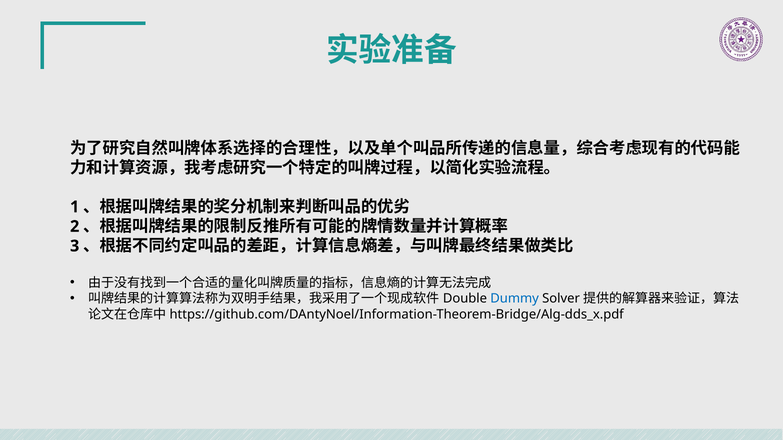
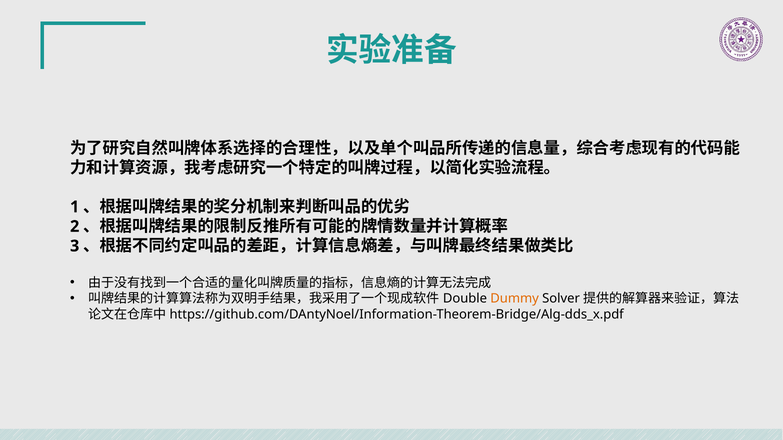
Dummy colour: blue -> orange
